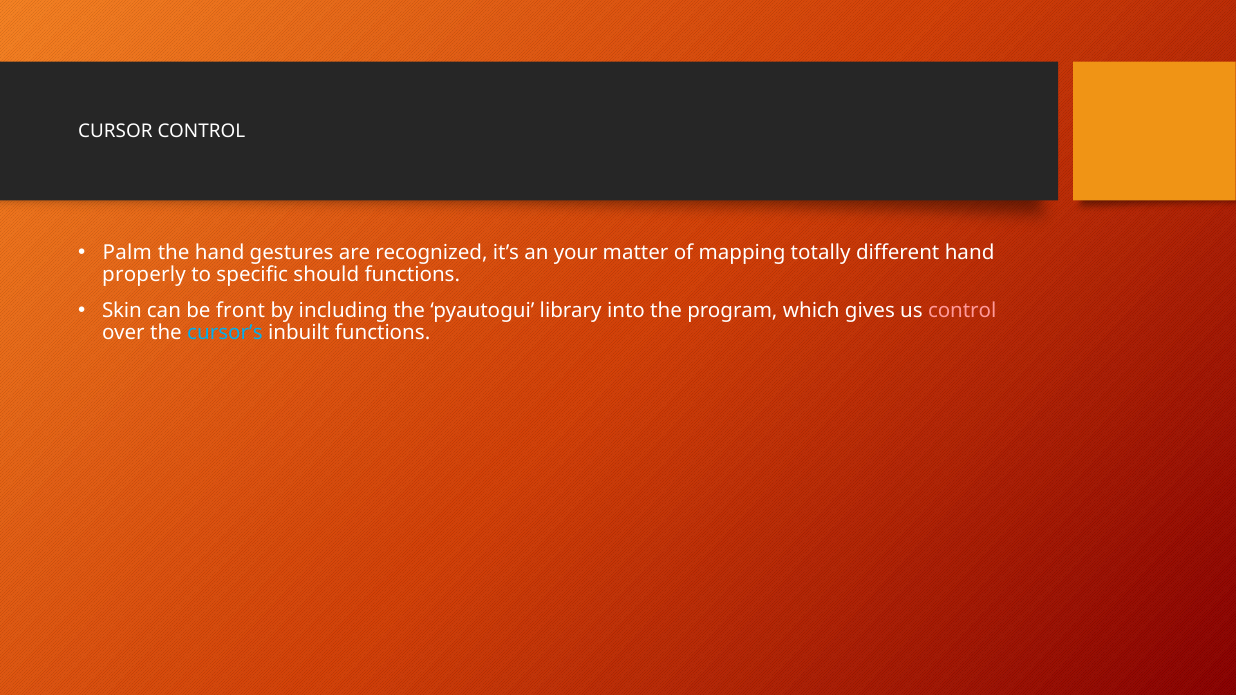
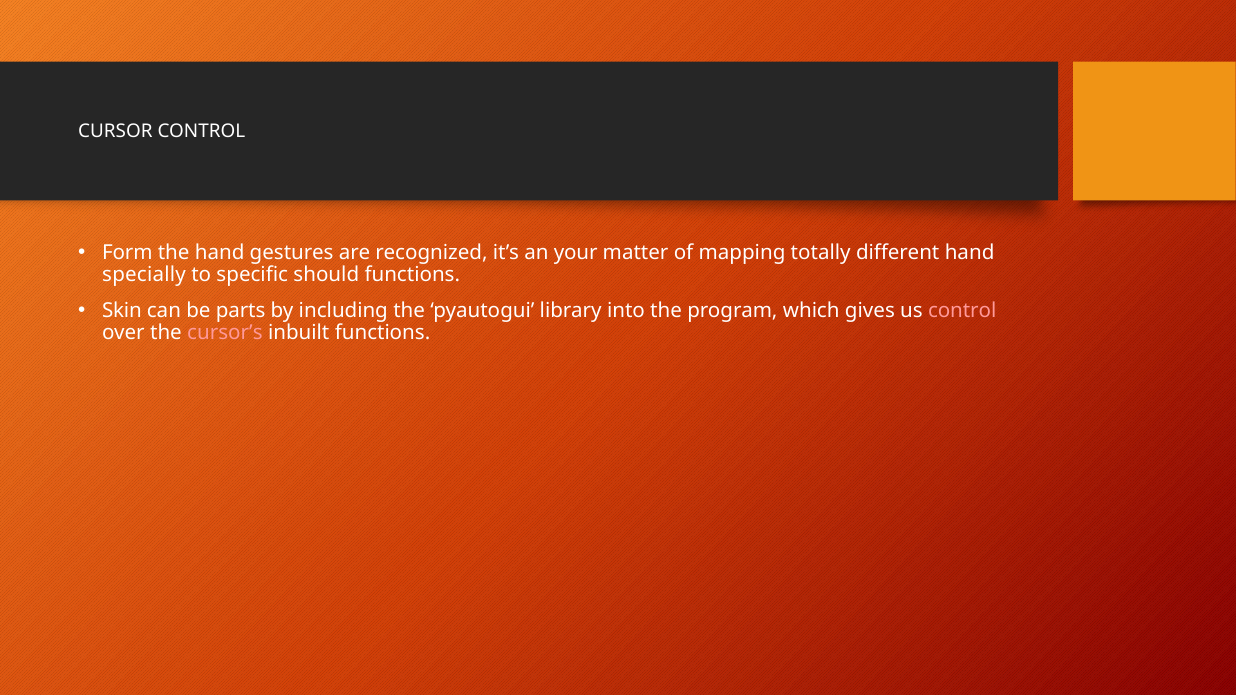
Palm: Palm -> Form
properly: properly -> specially
front: front -> parts
cursor’s colour: light blue -> pink
